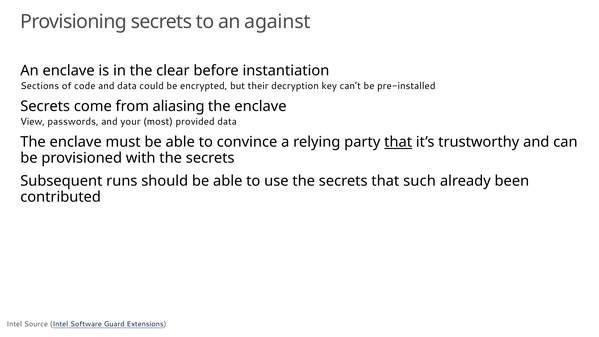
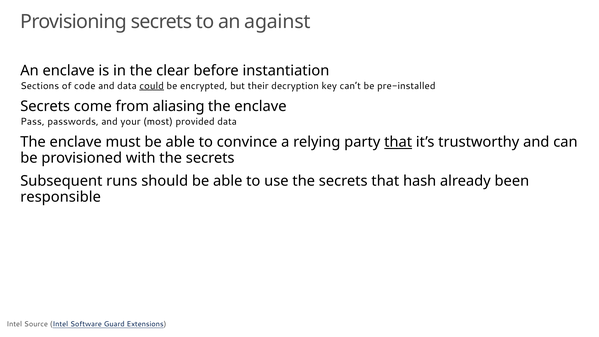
could underline: none -> present
View: View -> Pass
such: such -> hash
contributed: contributed -> responsible
